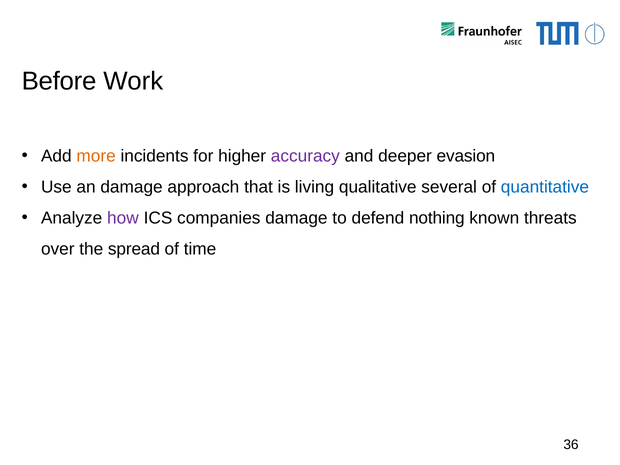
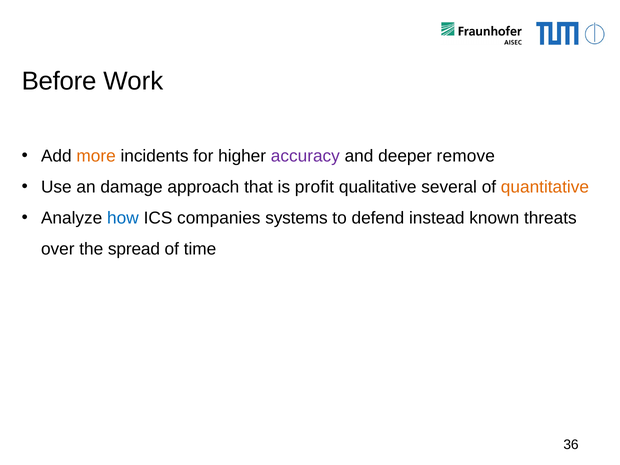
evasion: evasion -> remove
living: living -> profit
quantitative colour: blue -> orange
how colour: purple -> blue
companies damage: damage -> systems
nothing: nothing -> instead
